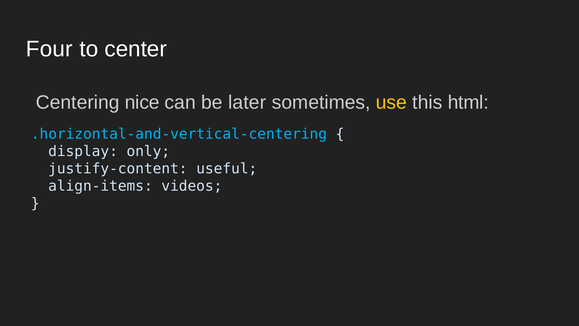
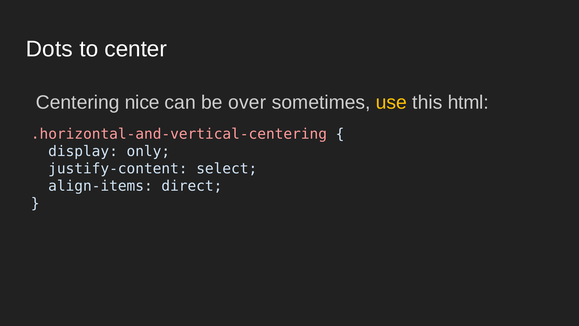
Four: Four -> Dots
later: later -> over
.horizontal-and-vertical-centering colour: light blue -> pink
useful: useful -> select
videos: videos -> direct
